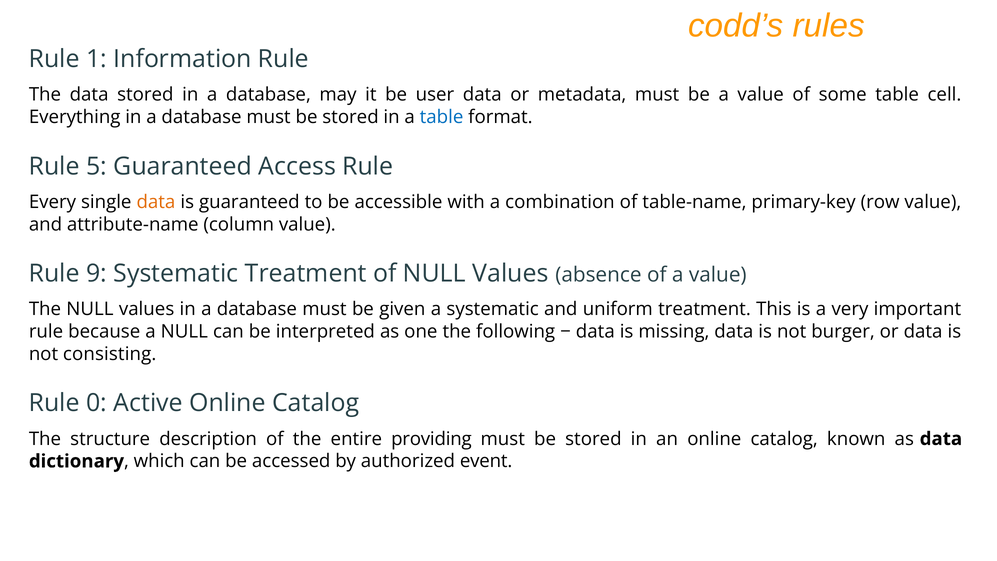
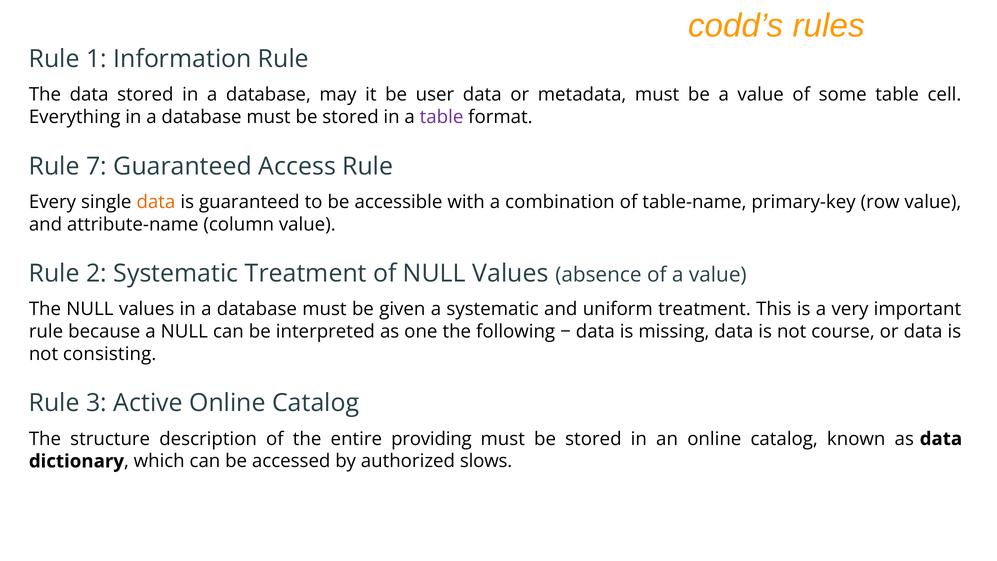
table at (442, 117) colour: blue -> purple
5: 5 -> 7
9: 9 -> 2
burger: burger -> course
0: 0 -> 3
event: event -> slows
